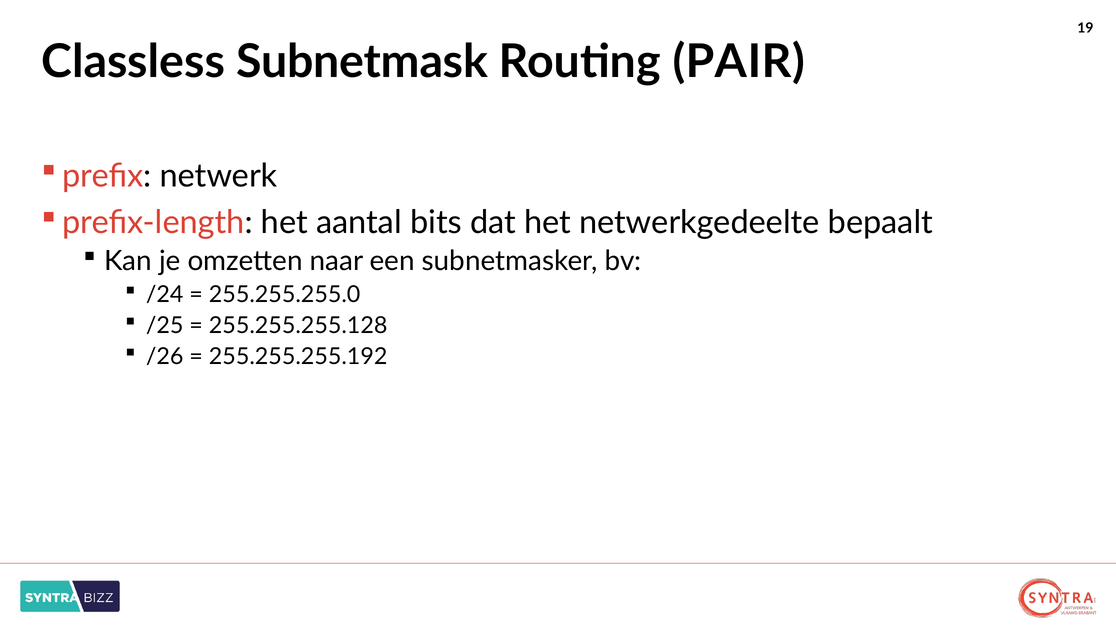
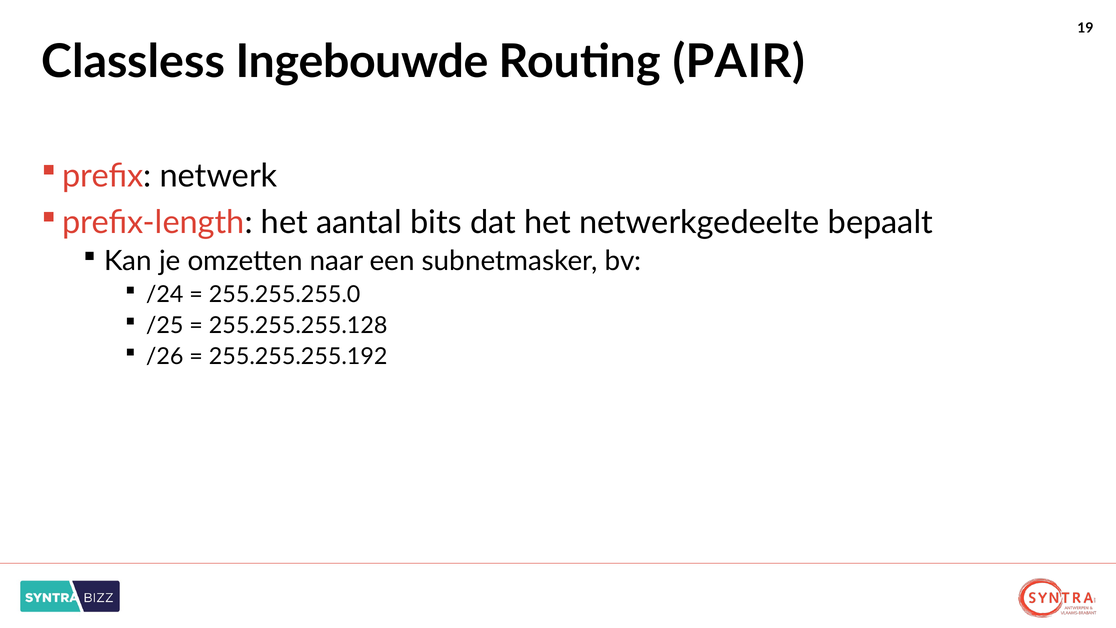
Subnetmask: Subnetmask -> Ingebouwde
